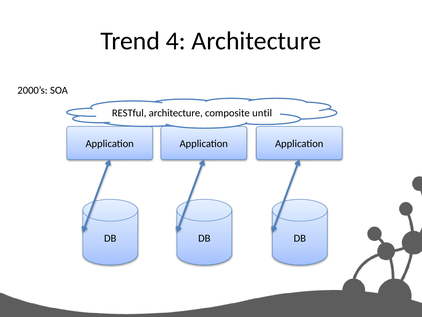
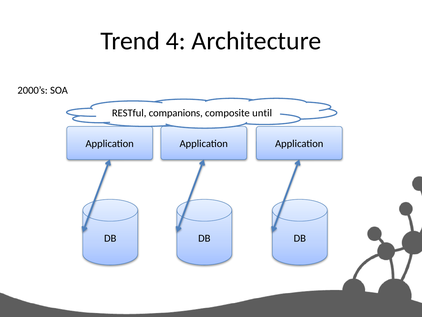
RESTful architecture: architecture -> companions
